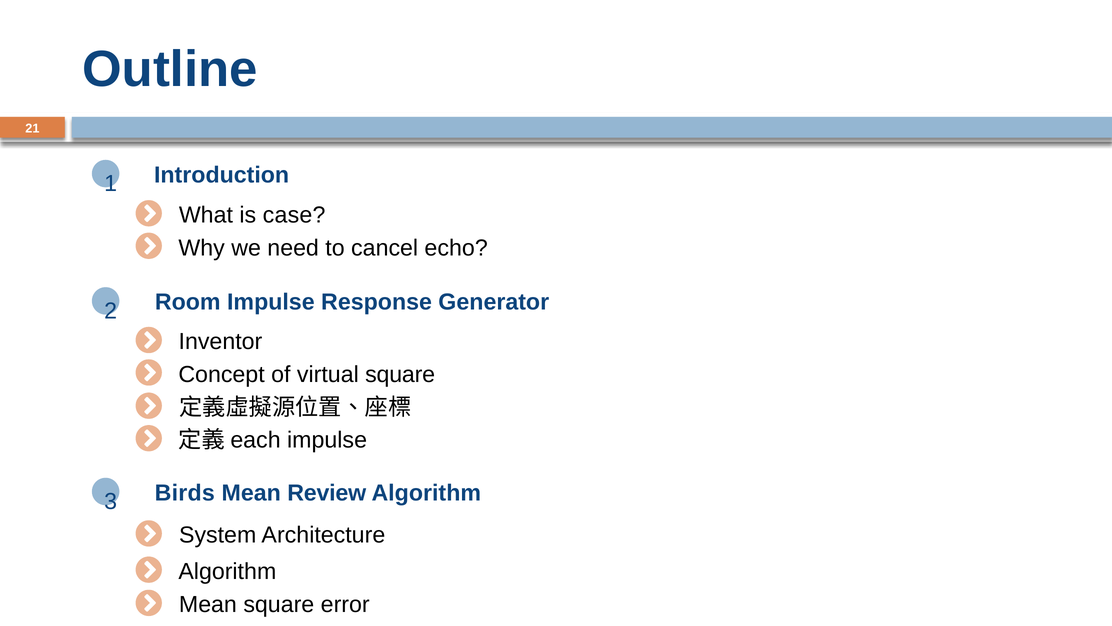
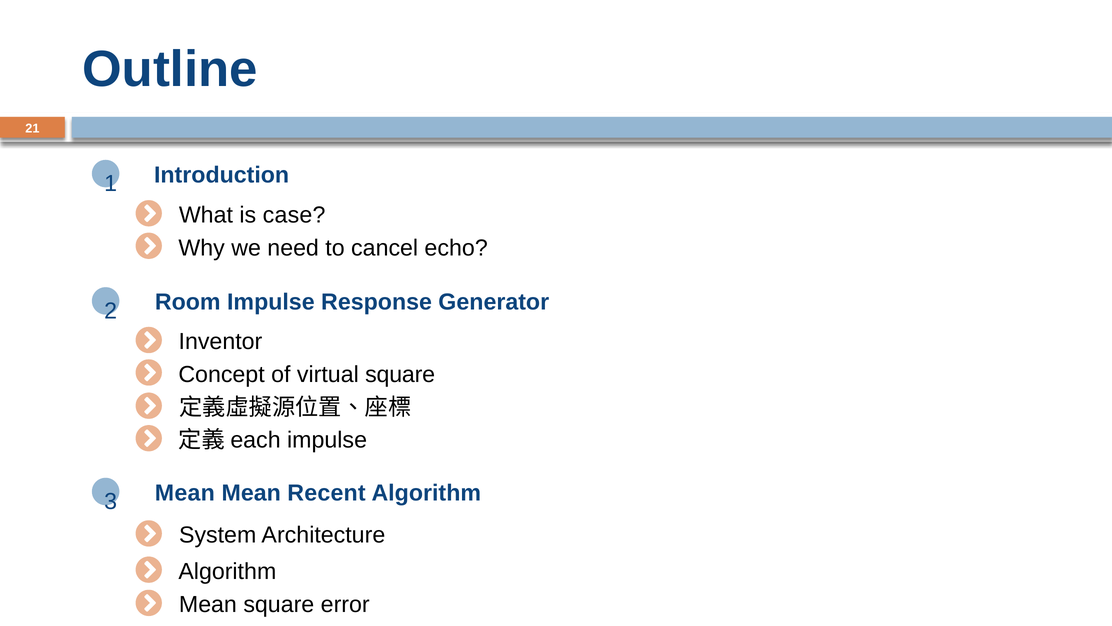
Birds at (185, 493): Birds -> Mean
Review: Review -> Recent
